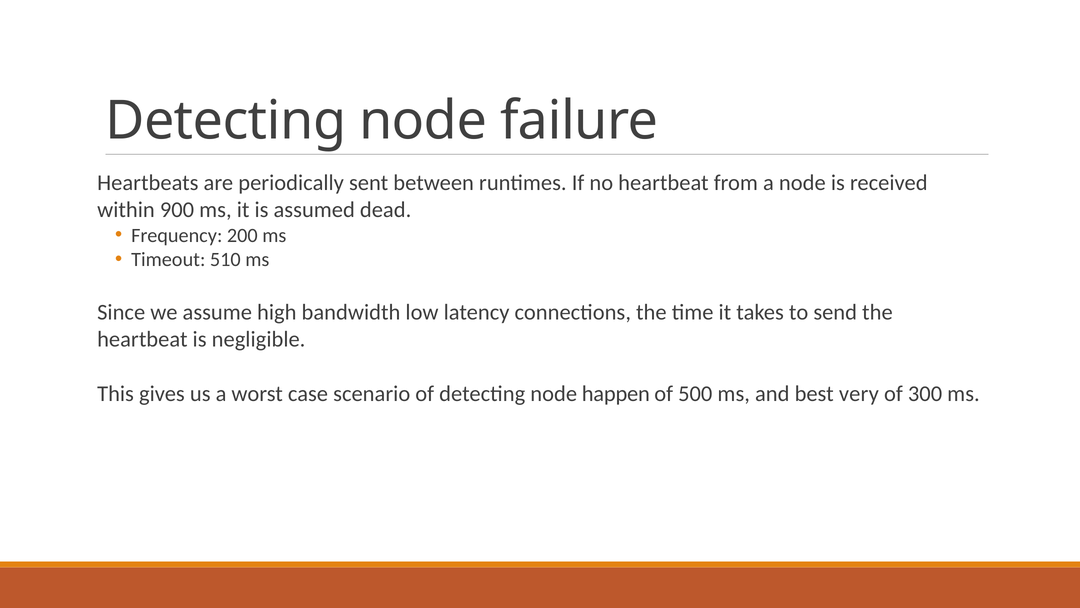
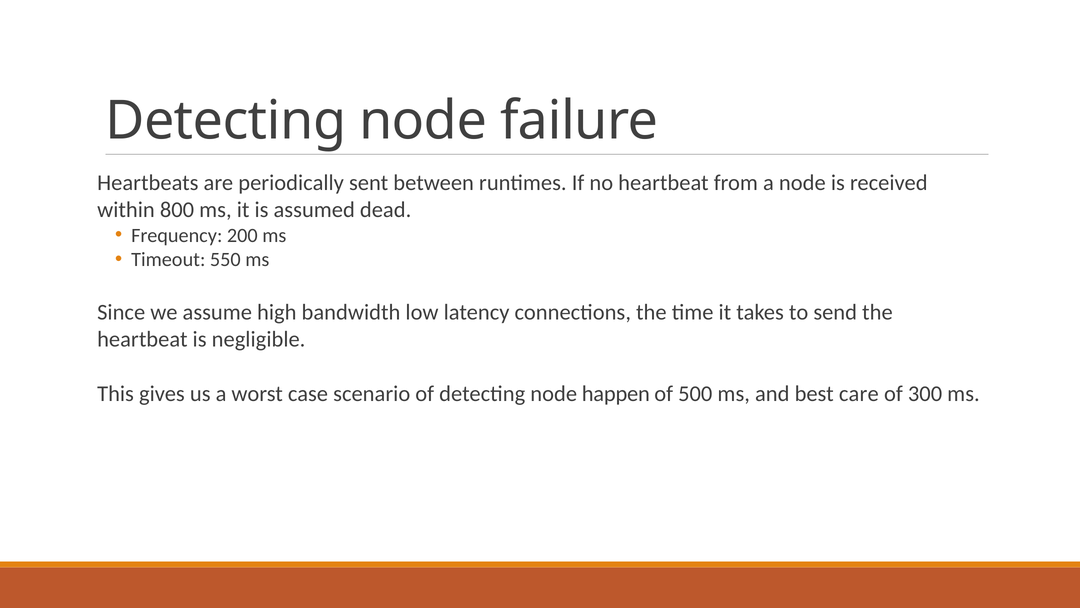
900: 900 -> 800
510: 510 -> 550
very: very -> care
